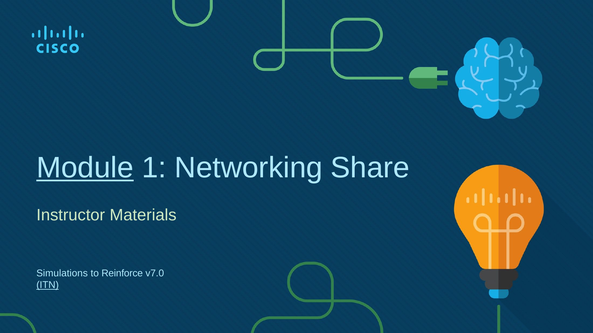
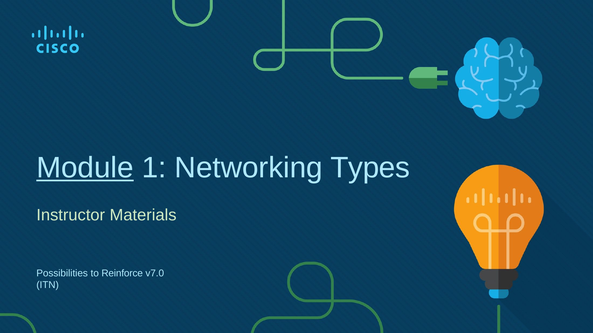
Share: Share -> Types
Simulations: Simulations -> Possibilities
ITN underline: present -> none
